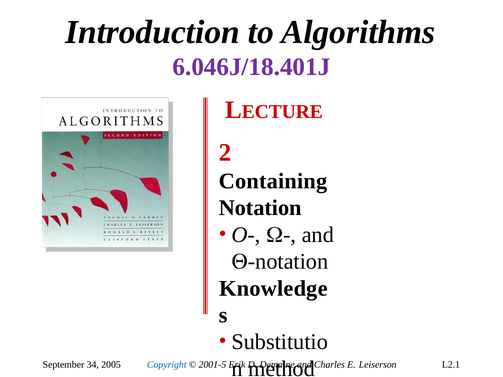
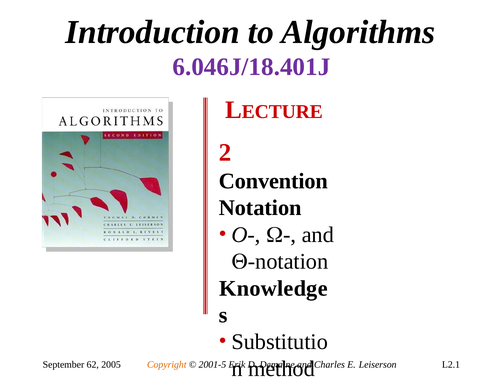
Containing: Containing -> Convention
34: 34 -> 62
Copyright colour: blue -> orange
